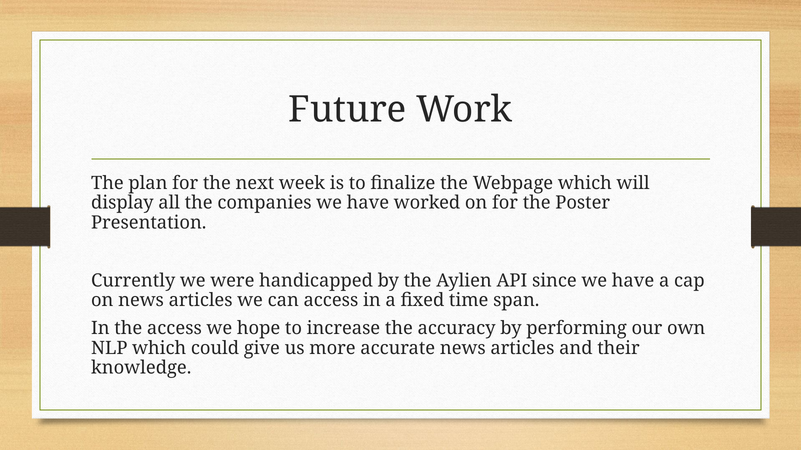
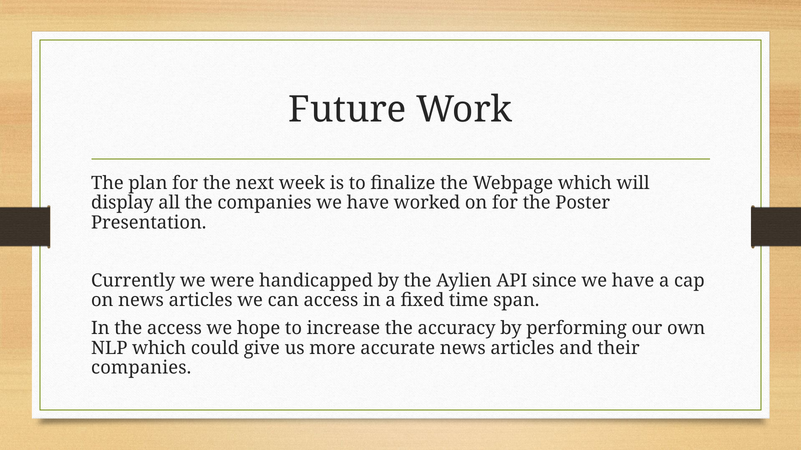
knowledge at (141, 368): knowledge -> companies
